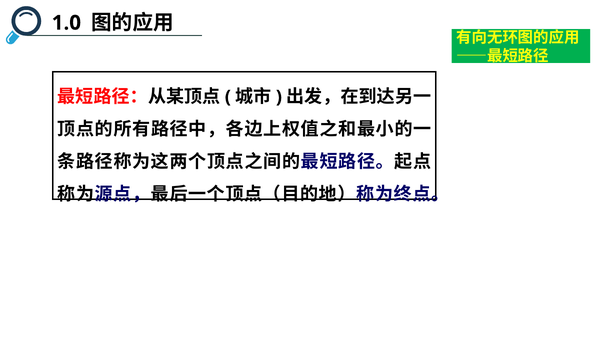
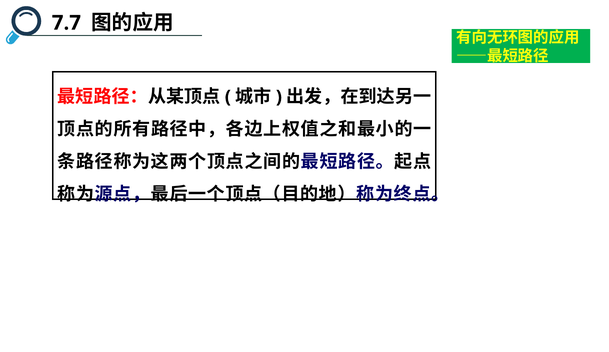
1.0: 1.0 -> 7.7
